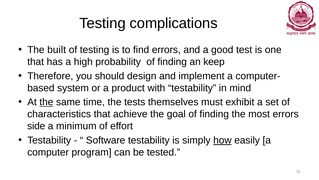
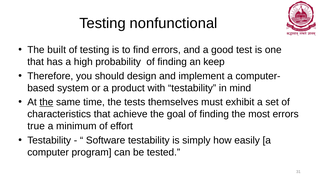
complications: complications -> nonfunctional
side: side -> true
how underline: present -> none
